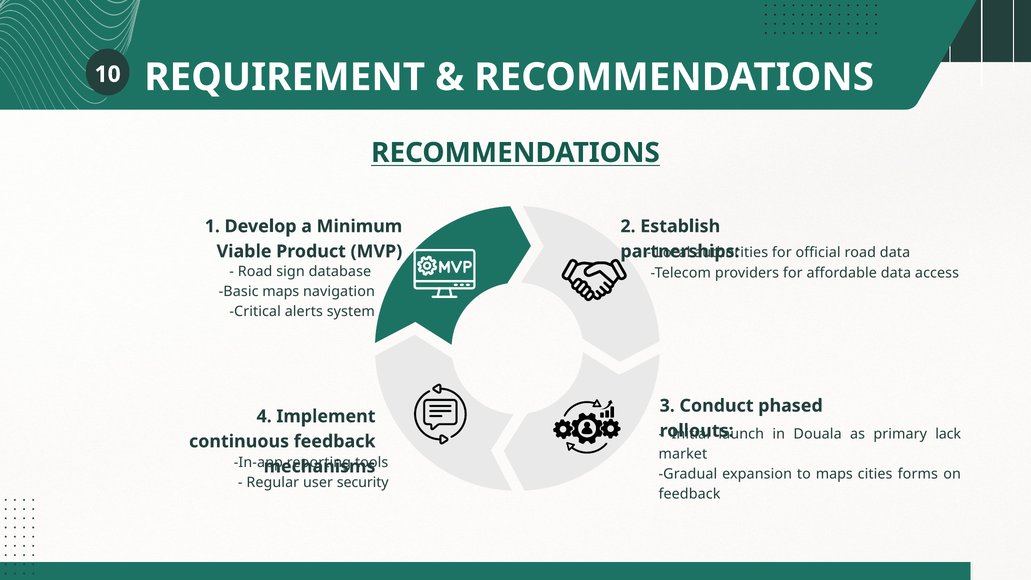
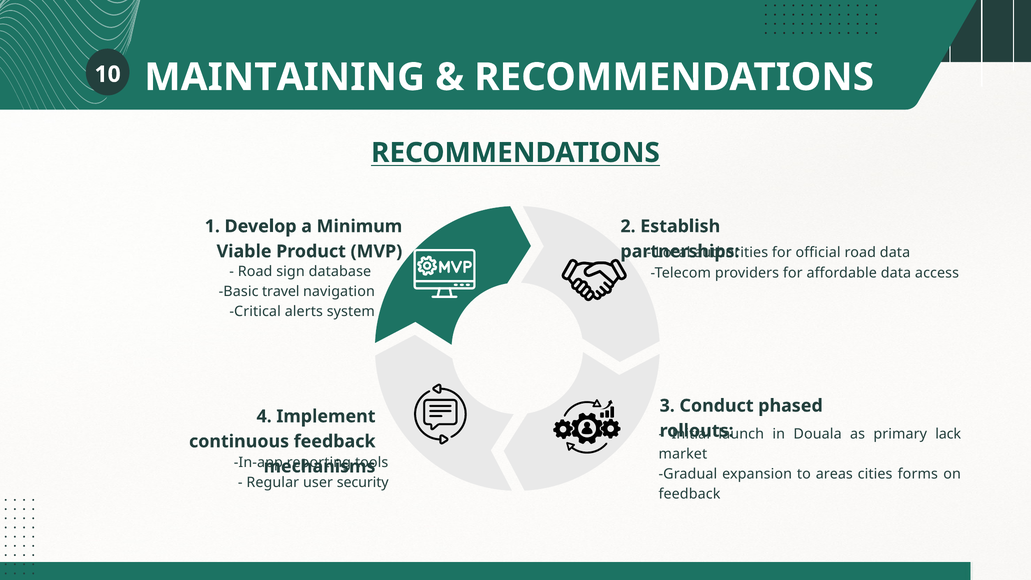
REQUIREMENT: REQUIREMENT -> MAINTAINING
Basic maps: maps -> travel
to maps: maps -> areas
